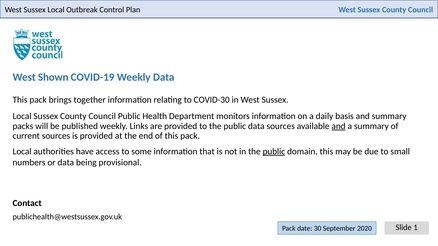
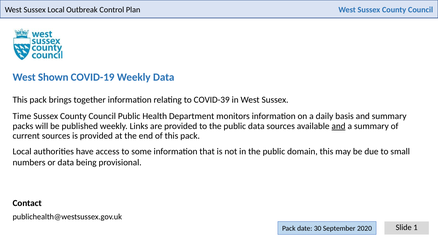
COVID-30: COVID-30 -> COVID-39
Local at (22, 116): Local -> Time
public at (274, 152) underline: present -> none
